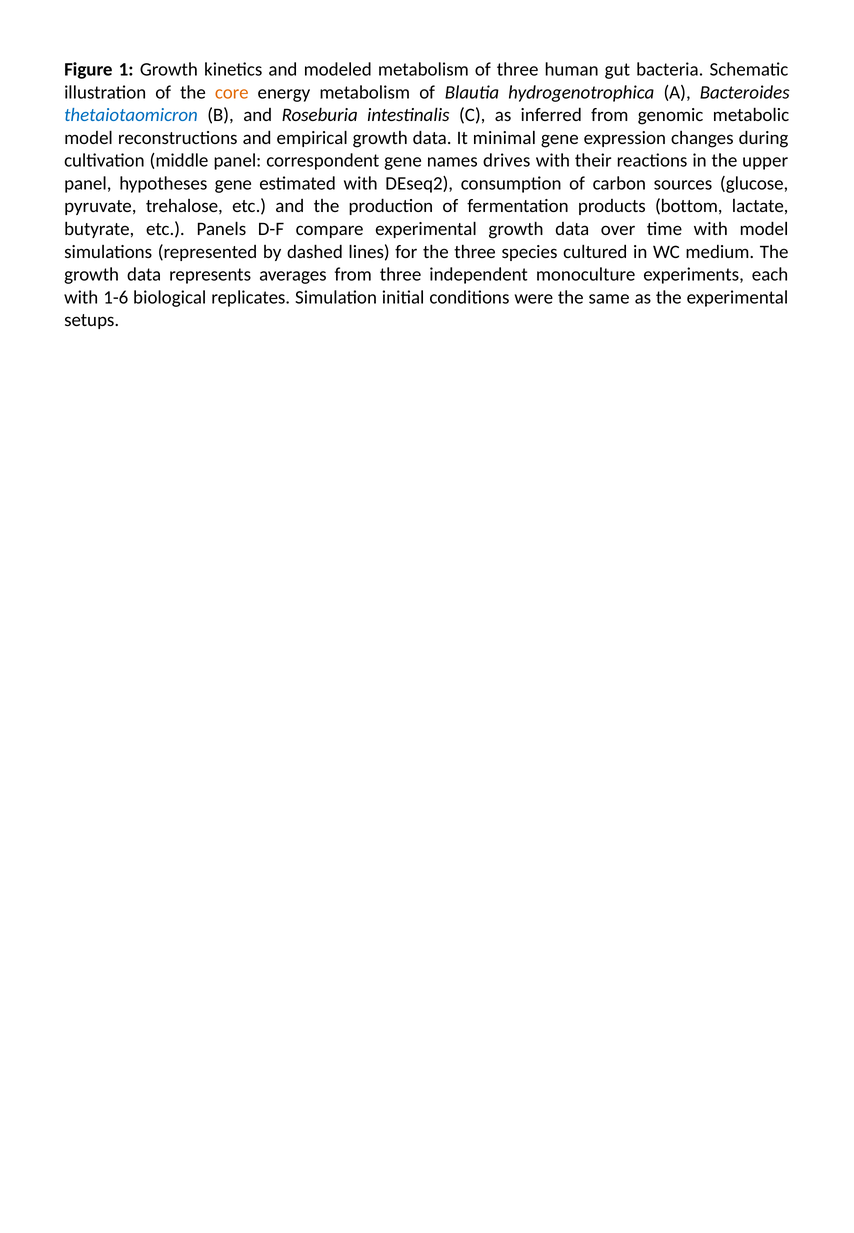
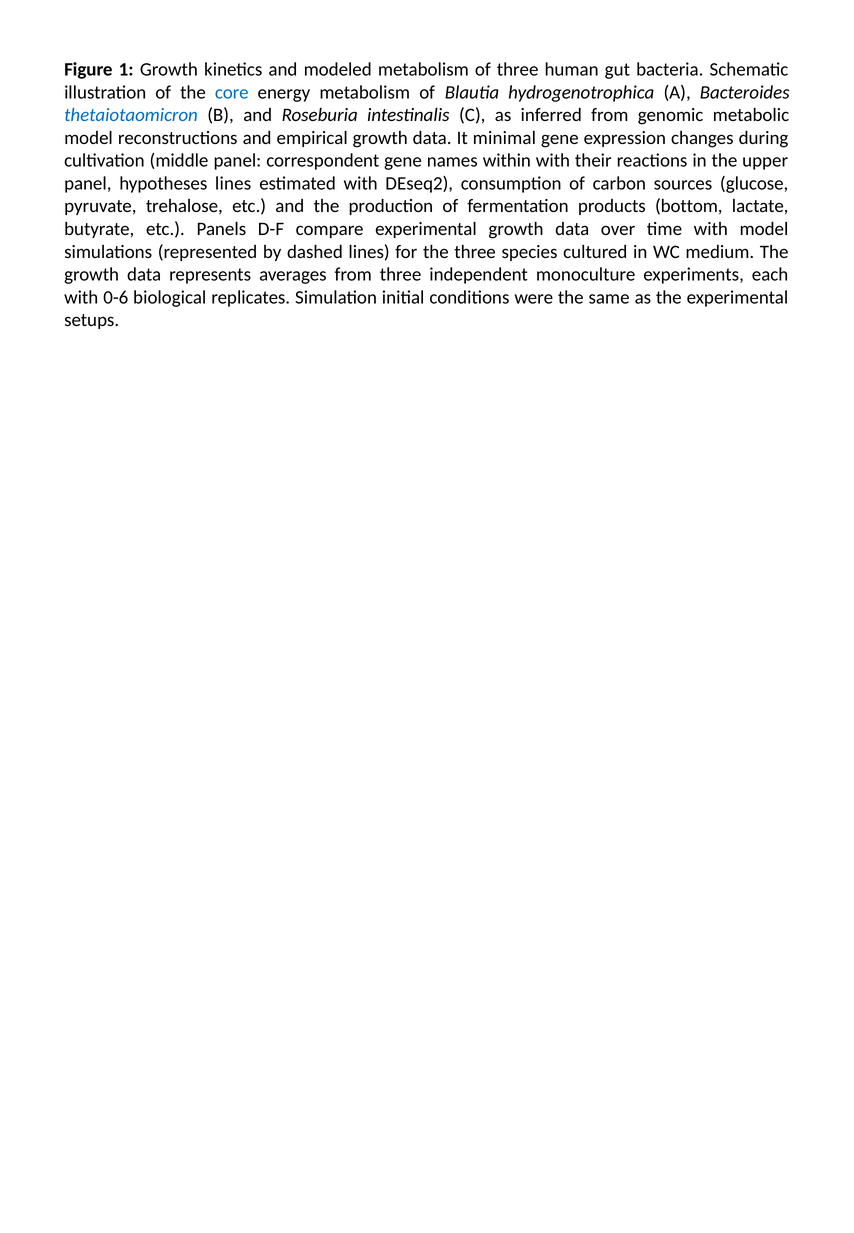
core colour: orange -> blue
drives: drives -> within
hypotheses gene: gene -> lines
1-6: 1-6 -> 0-6
